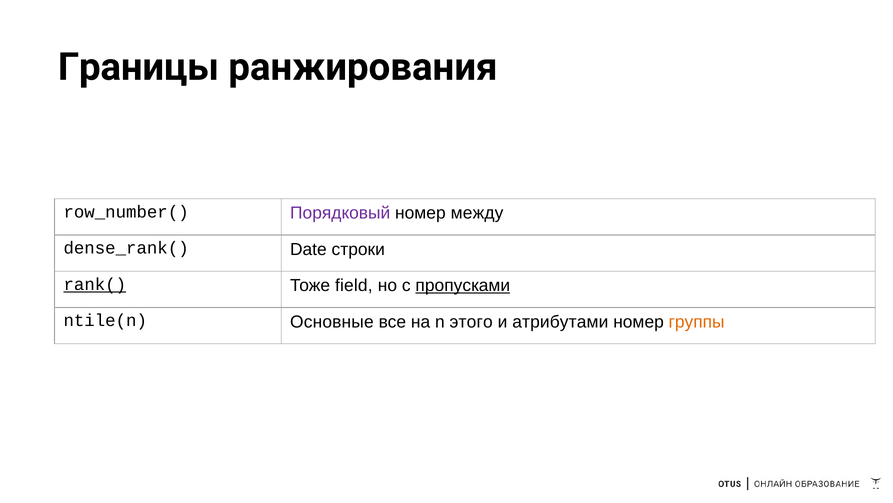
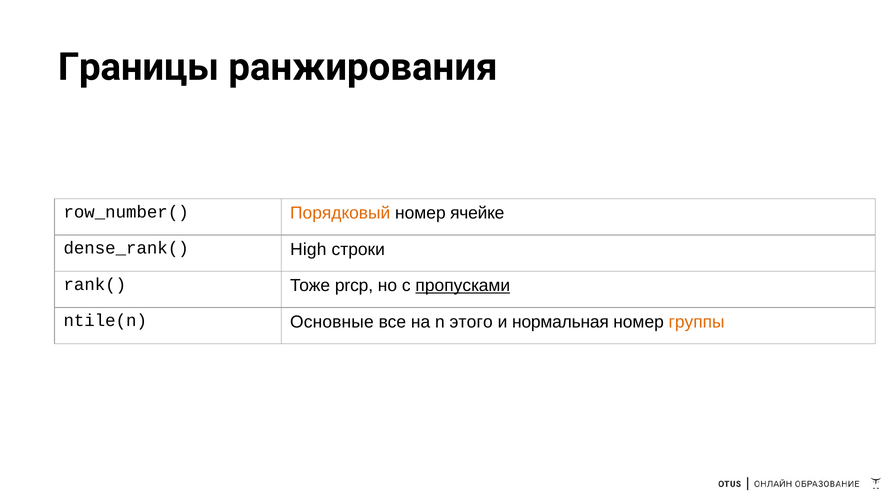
Порядковый colour: purple -> orange
между: между -> ячейке
Date: Date -> High
rank( underline: present -> none
field: field -> prcp
атрибутами: атрибутами -> нормальная
